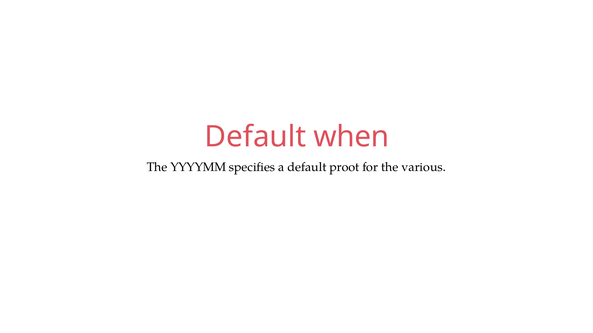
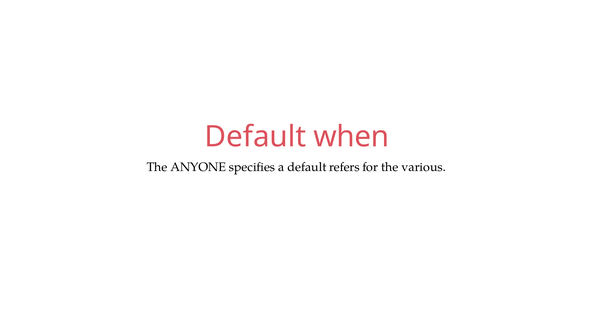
YYYYMM: YYYYMM -> ANYONE
proot: proot -> refers
